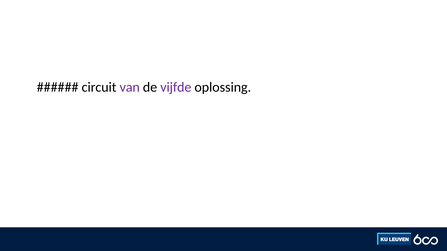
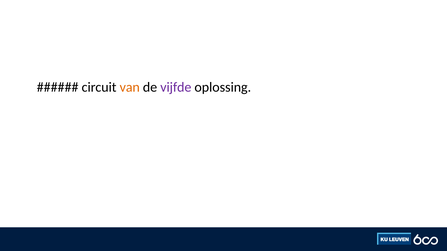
van colour: purple -> orange
